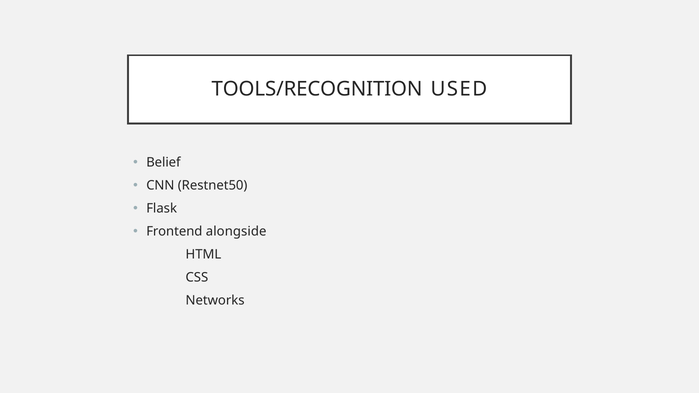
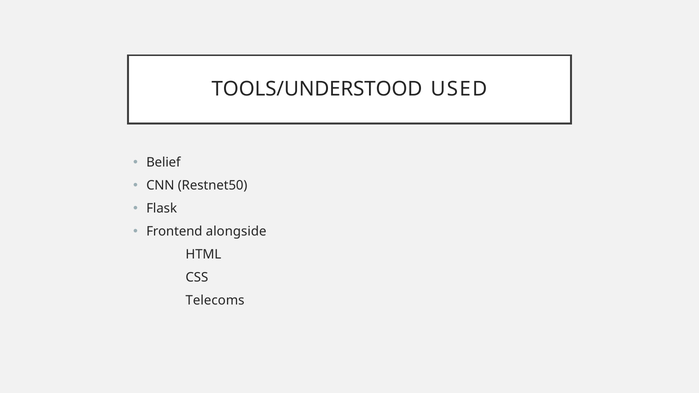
TOOLS/RECOGNITION: TOOLS/RECOGNITION -> TOOLS/UNDERSTOOD
Networks: Networks -> Telecoms
